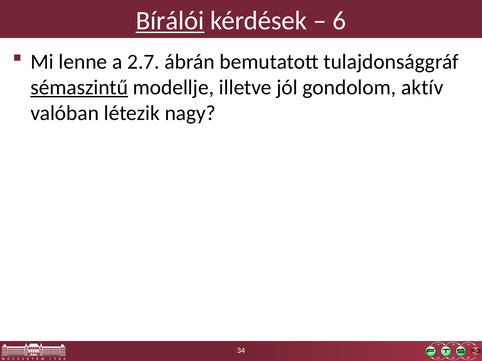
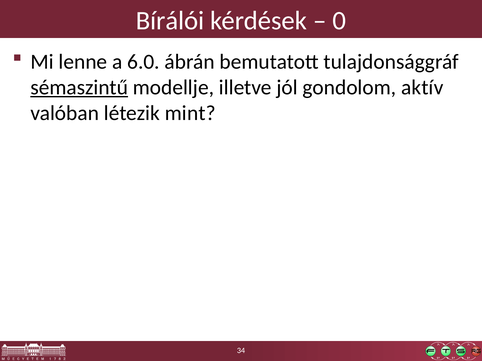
Bírálói underline: present -> none
6: 6 -> 0
2.7: 2.7 -> 6.0
nagy: nagy -> mint
